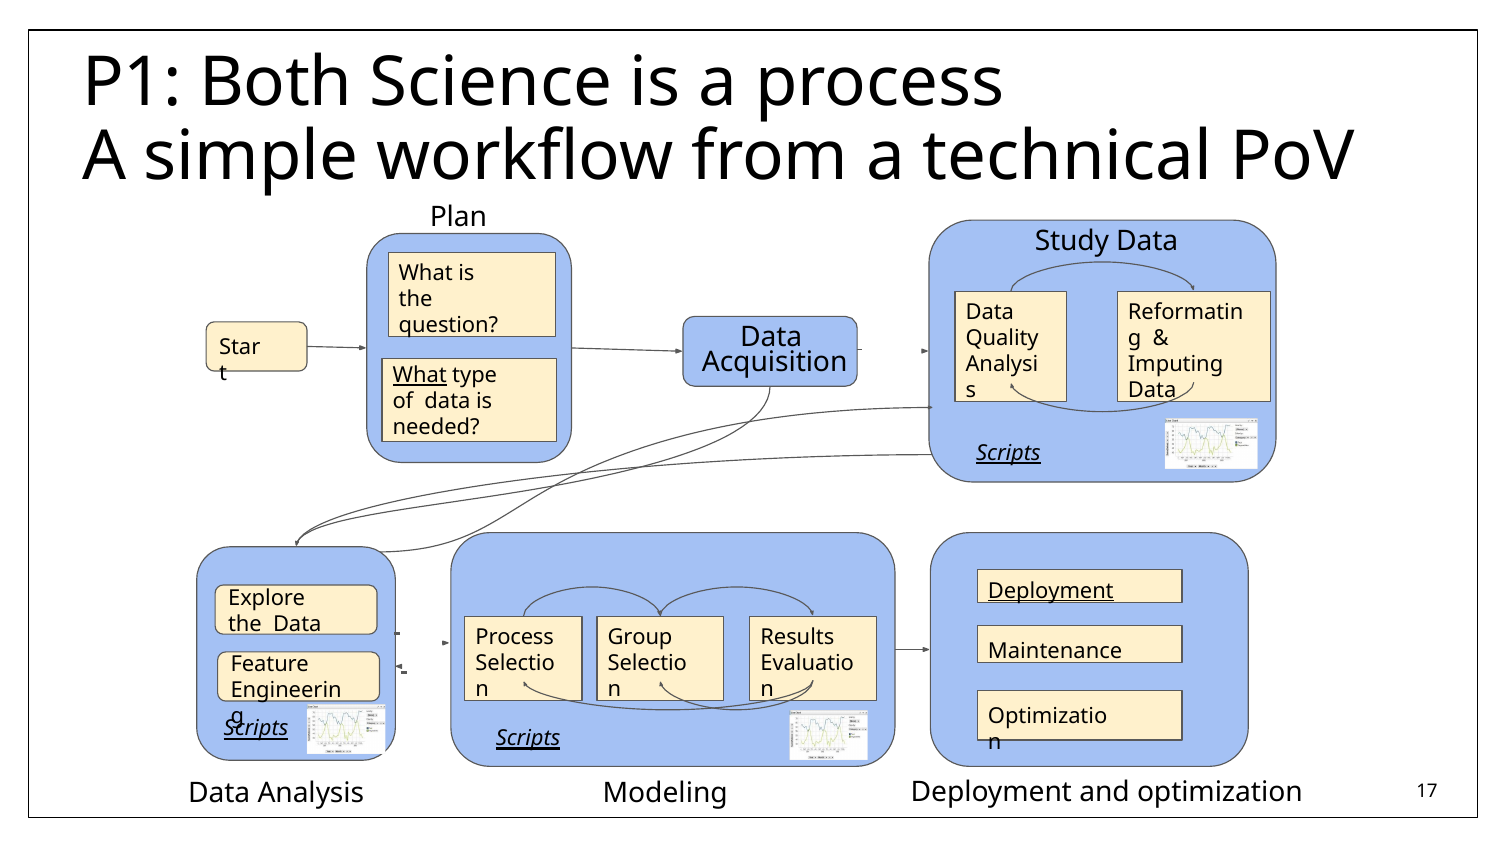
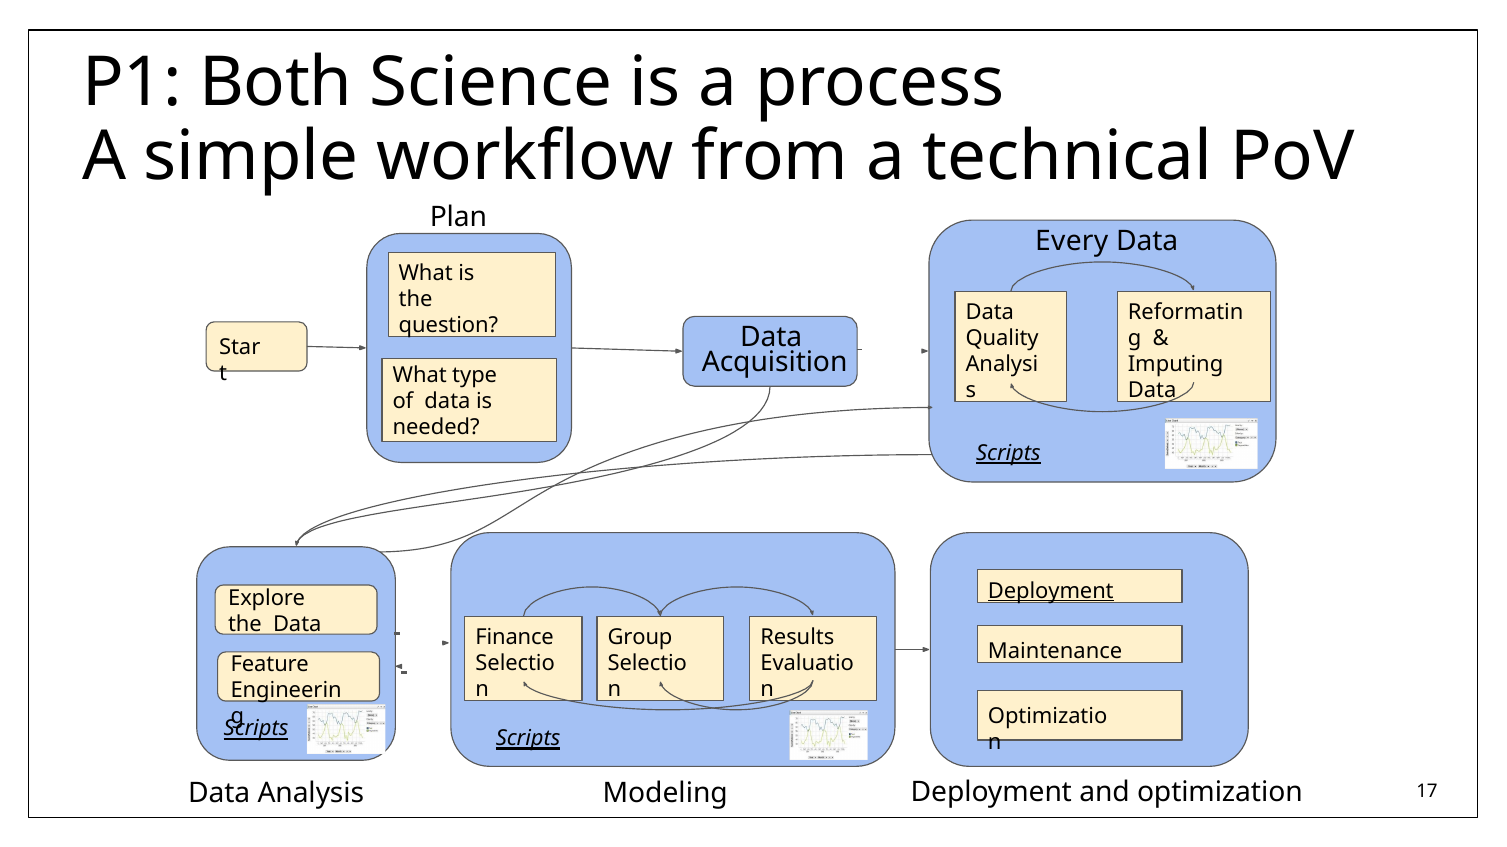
Study: Study -> Every
What at (420, 376) underline: present -> none
Process at (515, 638): Process -> Finance
